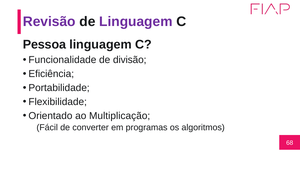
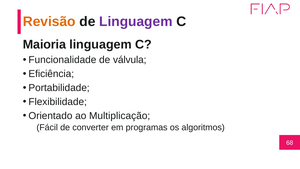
Revisão colour: purple -> orange
Pessoa: Pessoa -> Maioria
divisão: divisão -> válvula
